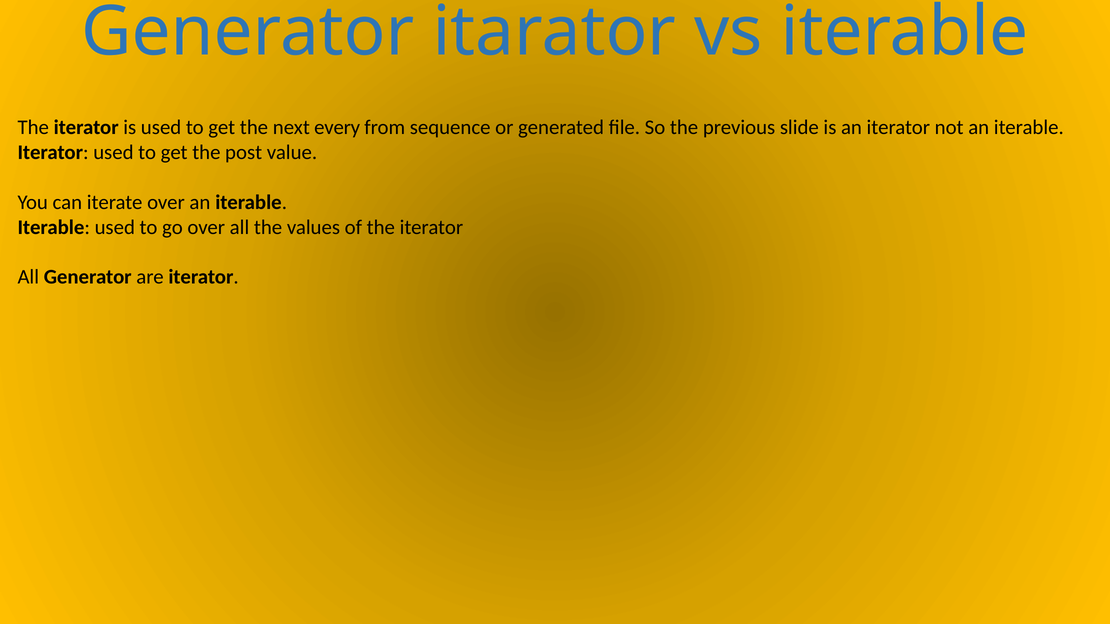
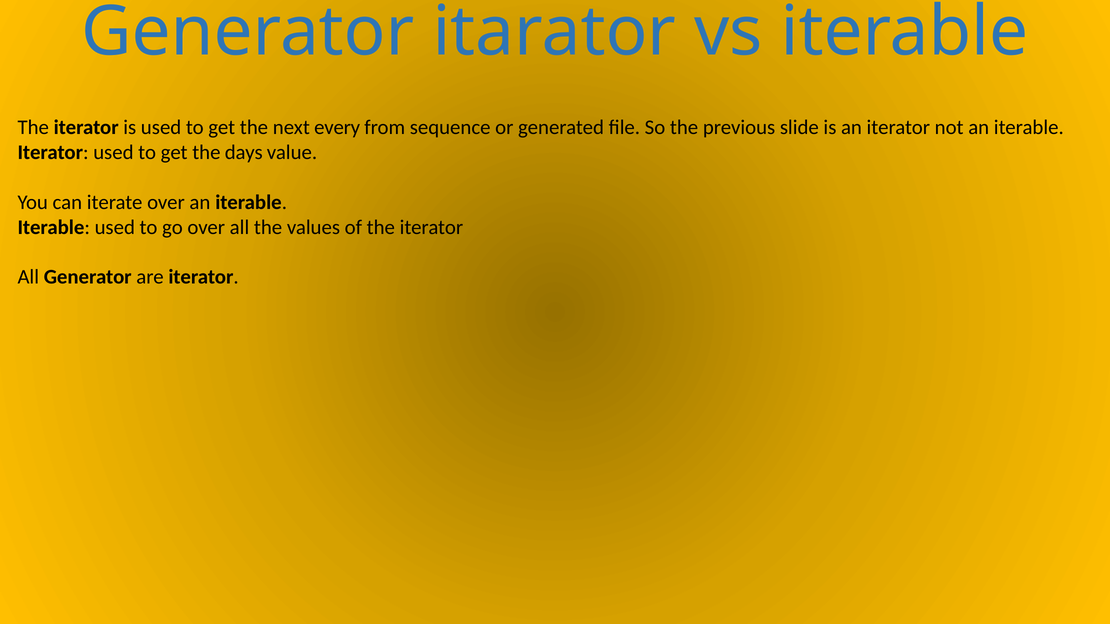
post: post -> days
